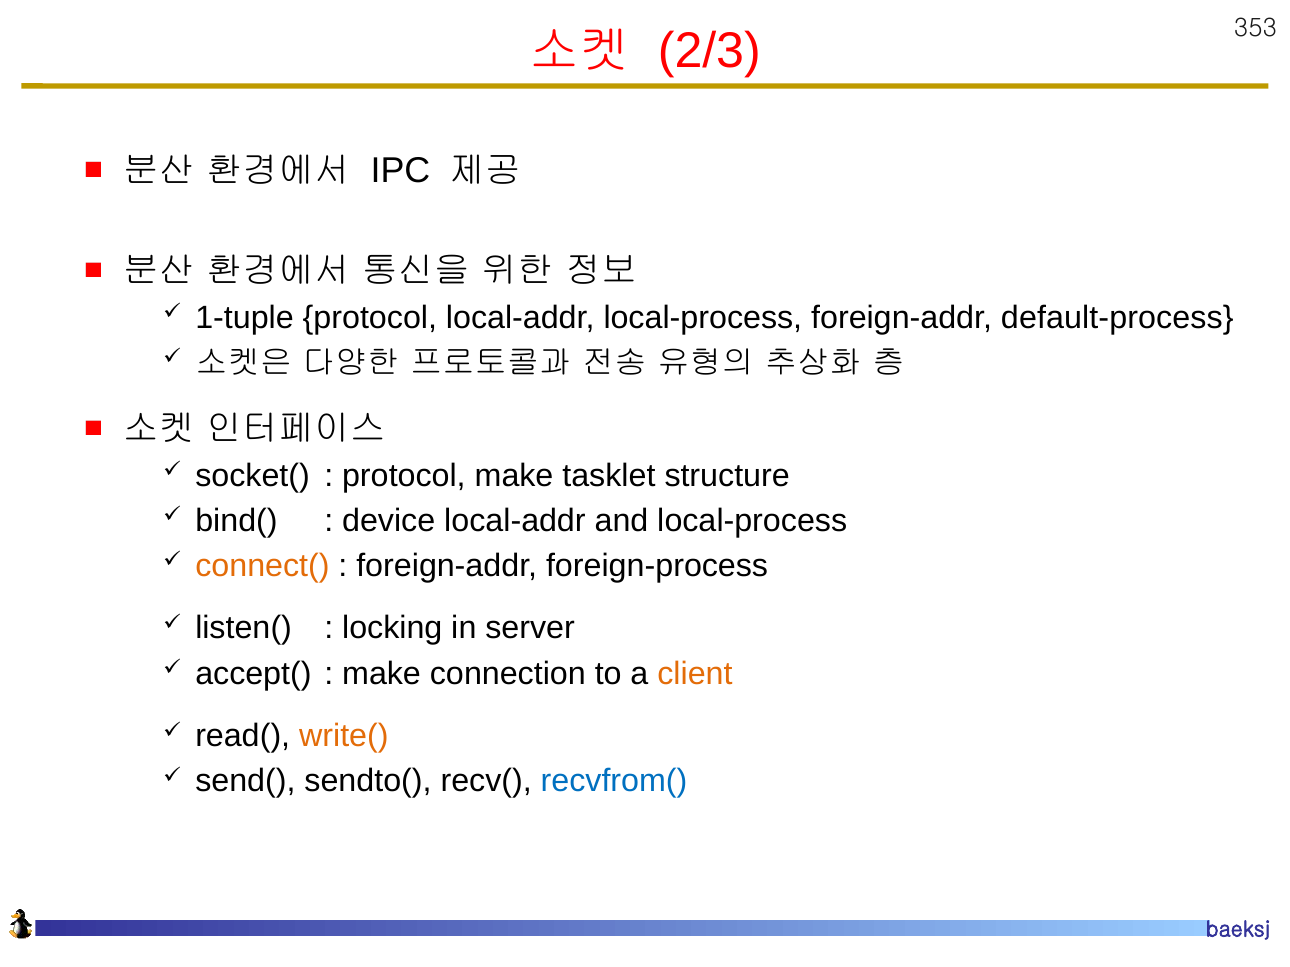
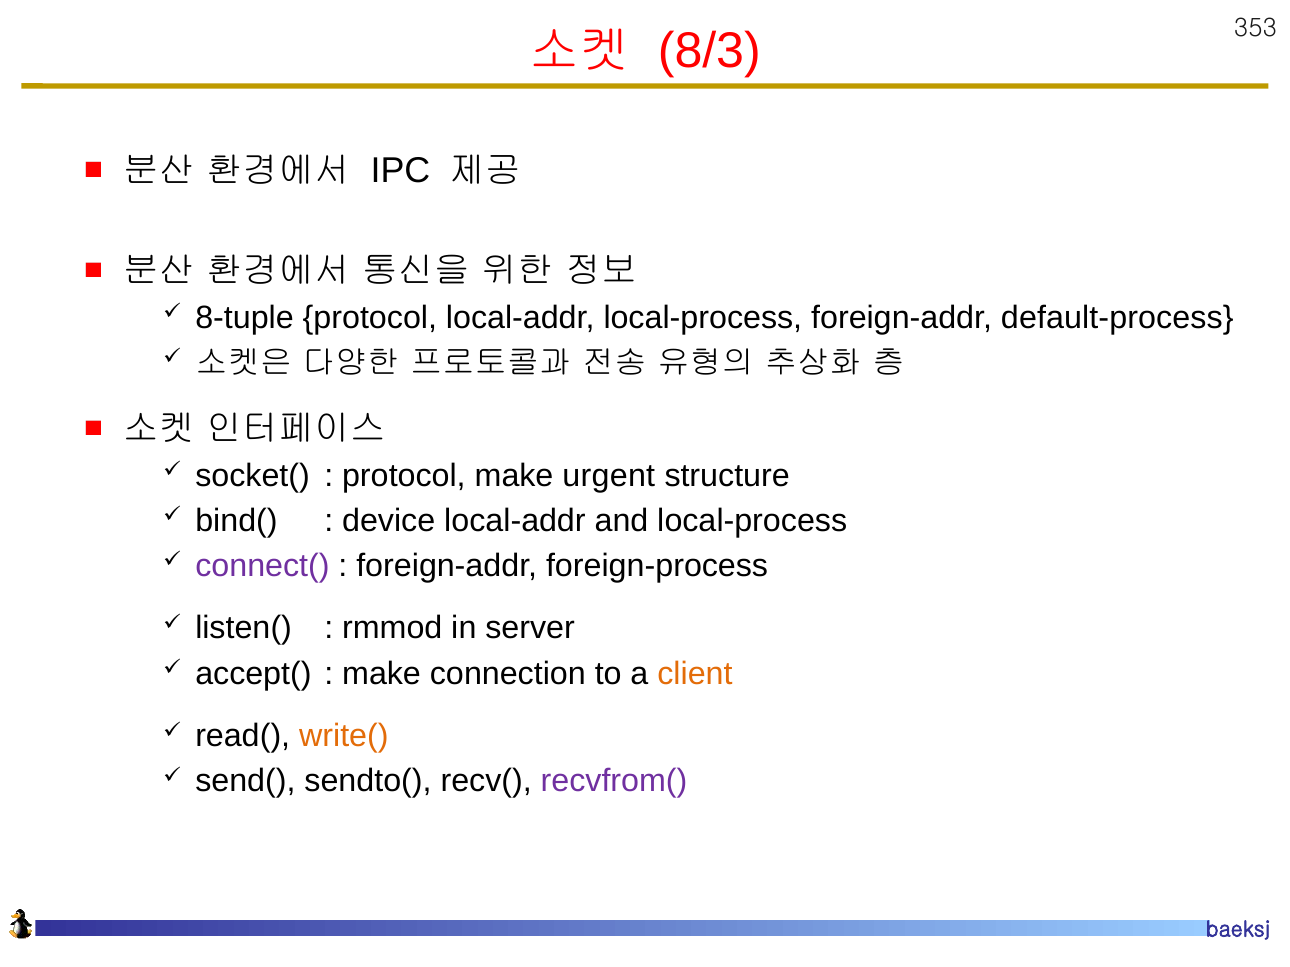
2/3: 2/3 -> 8/3
1-tuple: 1-tuple -> 8-tuple
tasklet: tasklet -> urgent
connect( colour: orange -> purple
locking: locking -> rmmod
recvfrom( colour: blue -> purple
